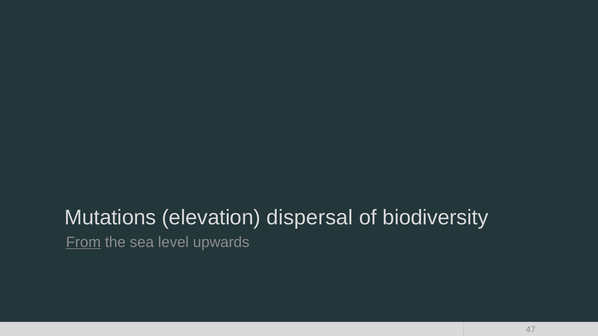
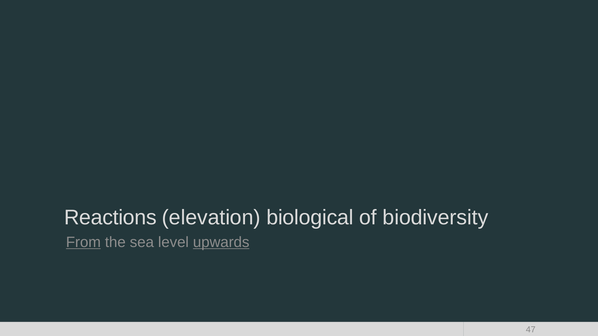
Mutations: Mutations -> Reactions
dispersal: dispersal -> biological
upwards underline: none -> present
